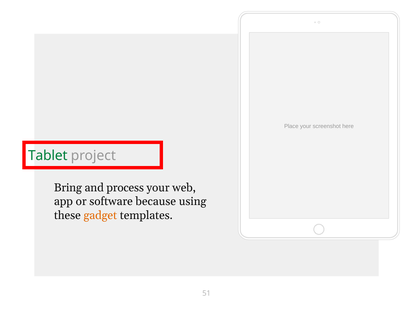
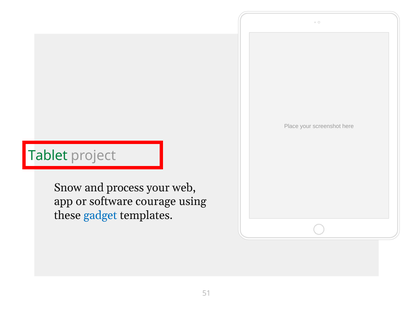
Bring: Bring -> Snow
because: because -> courage
gadget colour: orange -> blue
